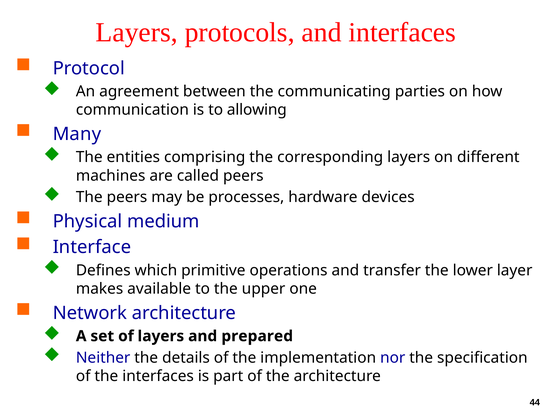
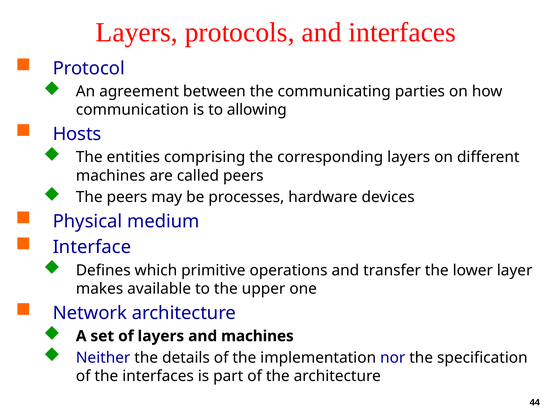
Many: Many -> Hosts
and prepared: prepared -> machines
